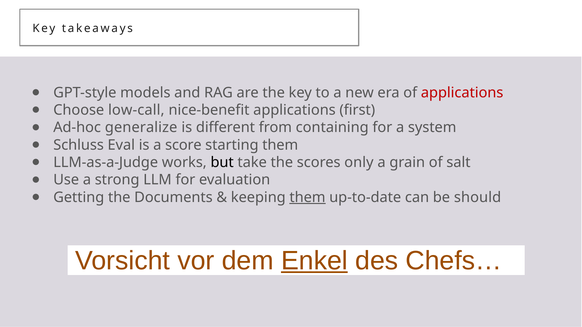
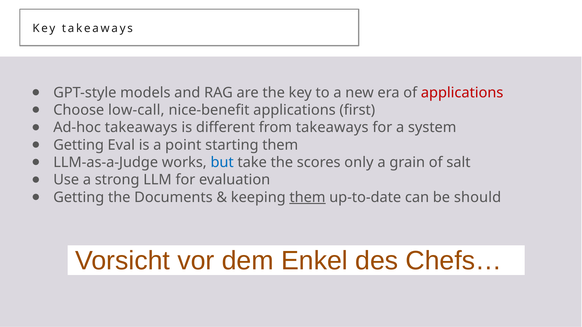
Ad-hoc generalize: generalize -> takeaways
from containing: containing -> takeaways
Schluss at (79, 145): Schluss -> Getting
score: score -> point
but colour: black -> blue
Enkel underline: present -> none
